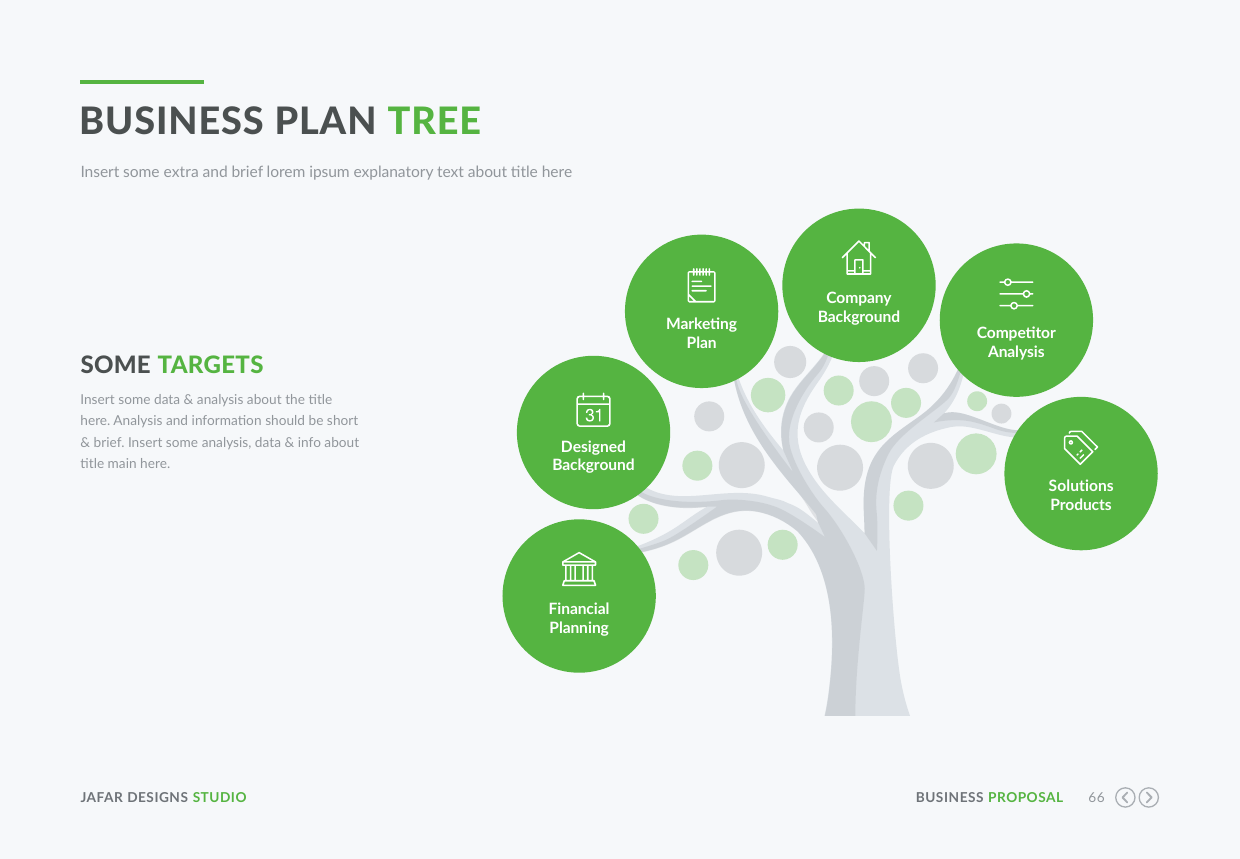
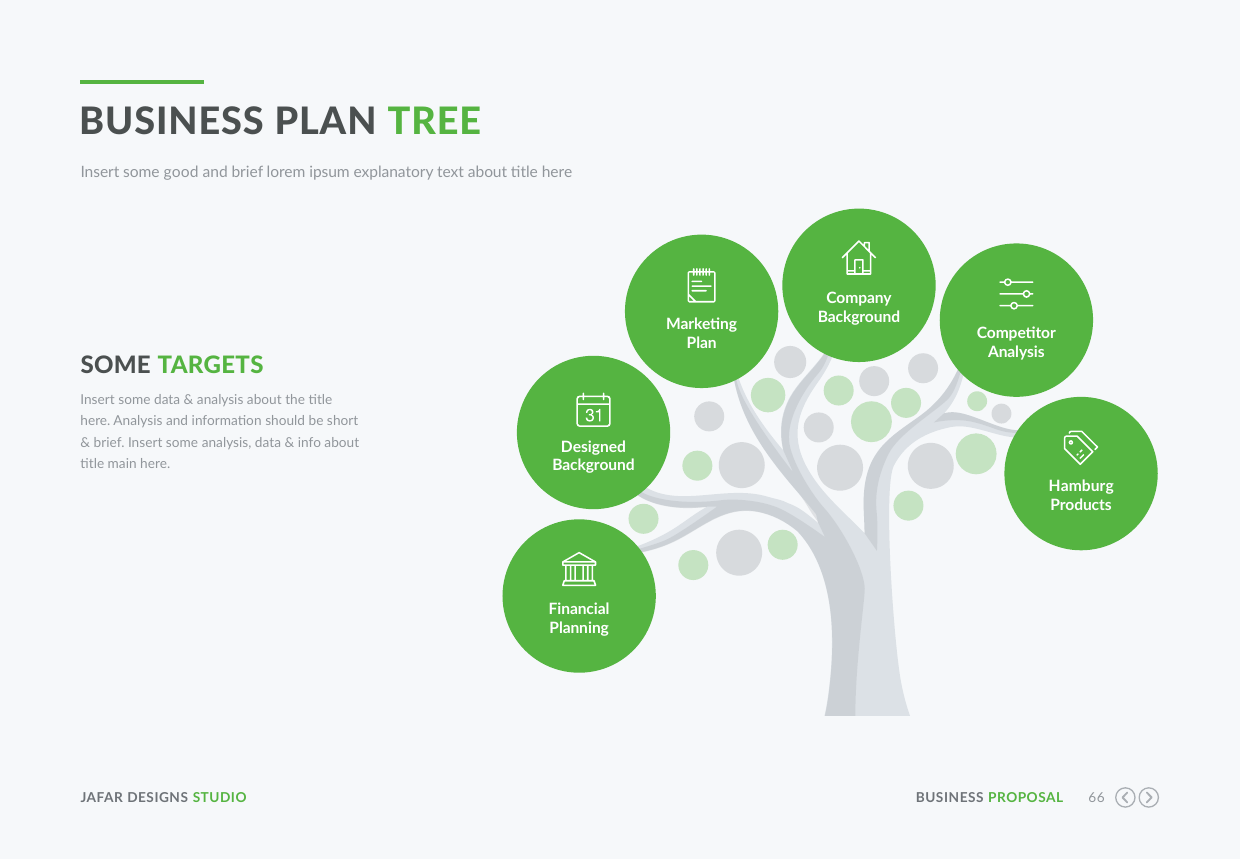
extra: extra -> good
Solutions: Solutions -> Hamburg
